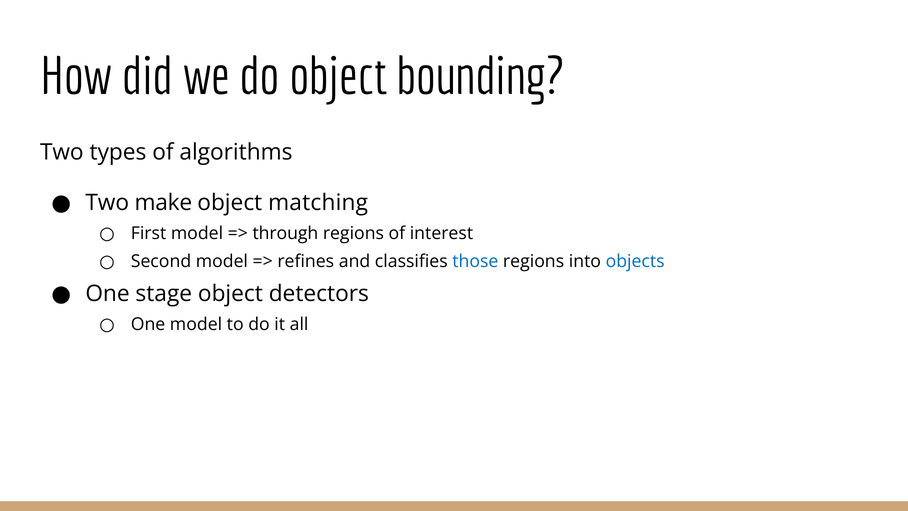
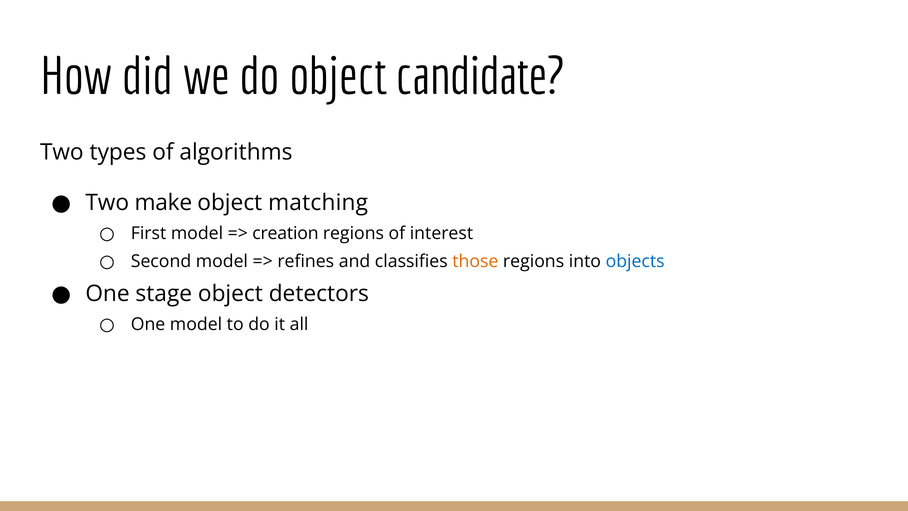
bounding: bounding -> candidate
through: through -> creation
those colour: blue -> orange
